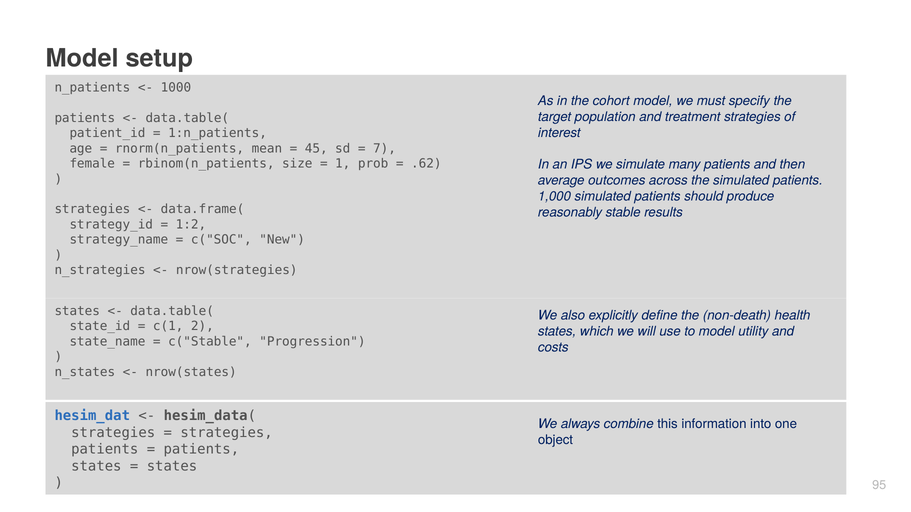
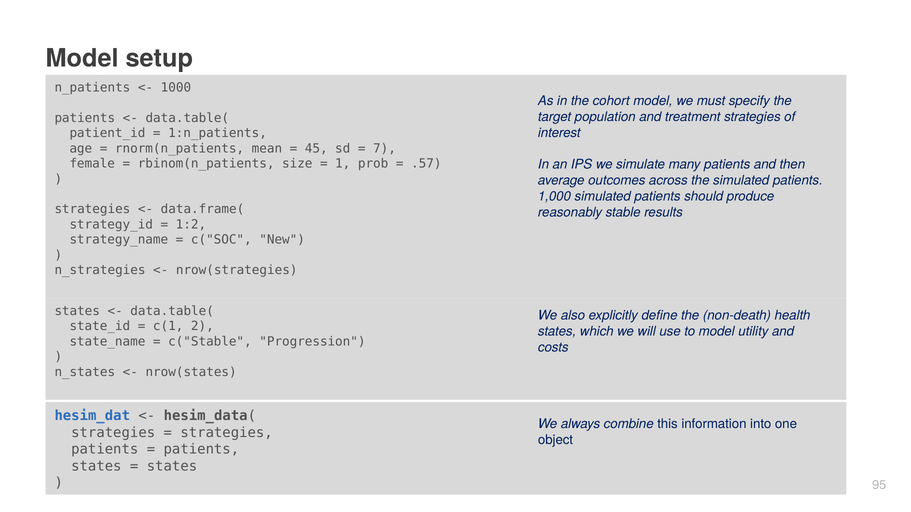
.62: .62 -> .57
